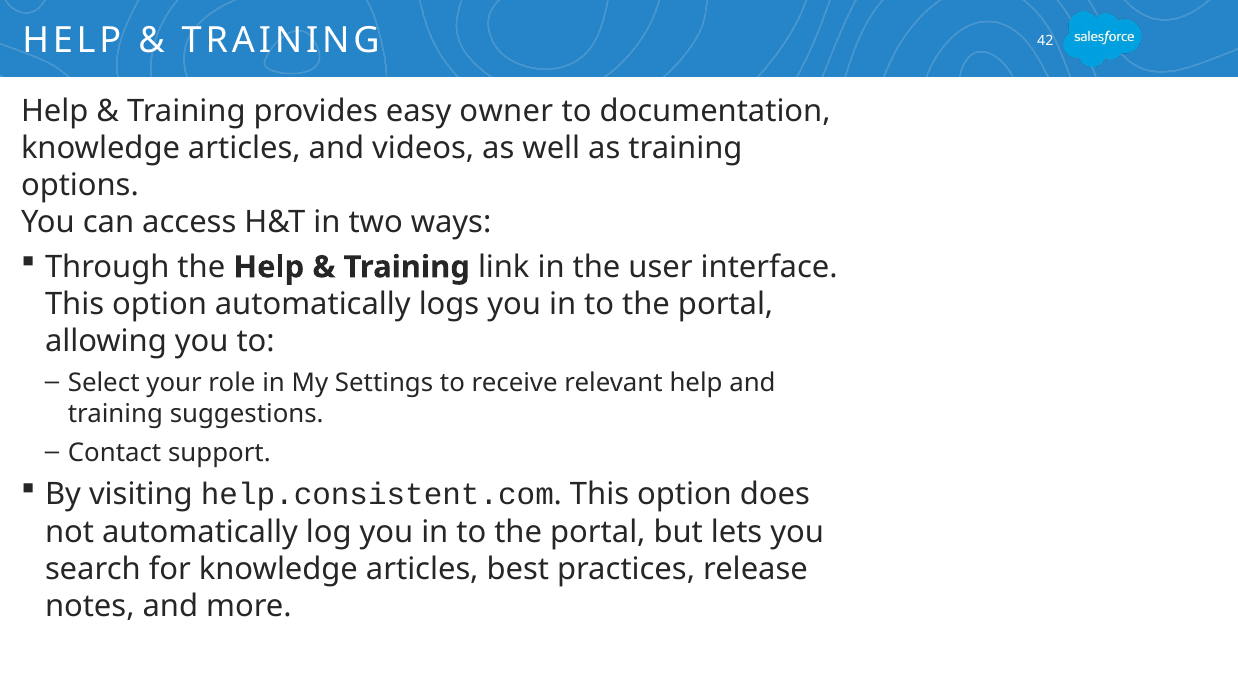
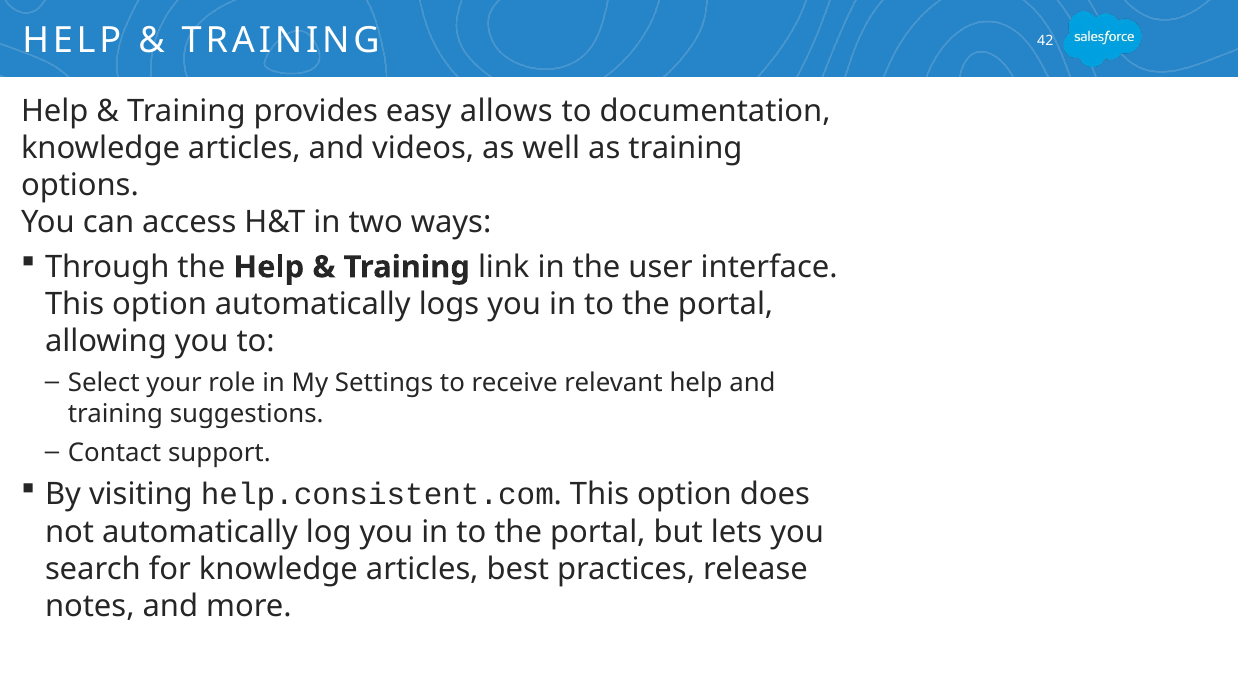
owner: owner -> allows
